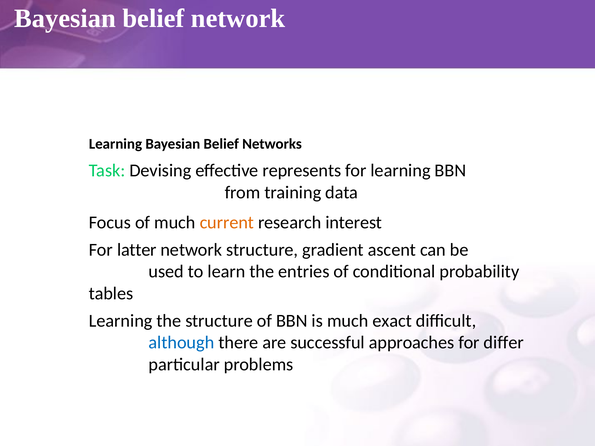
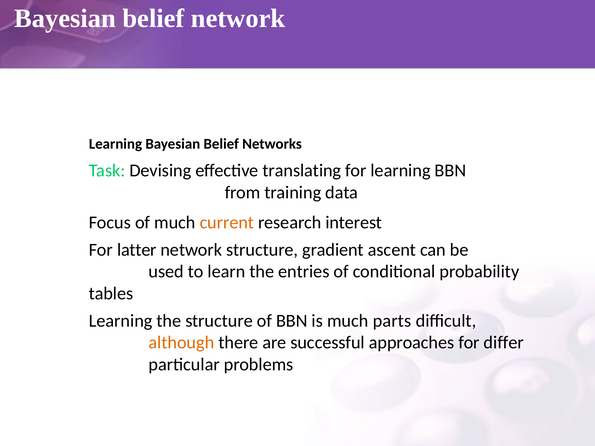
represents: represents -> translating
exact: exact -> parts
although colour: blue -> orange
